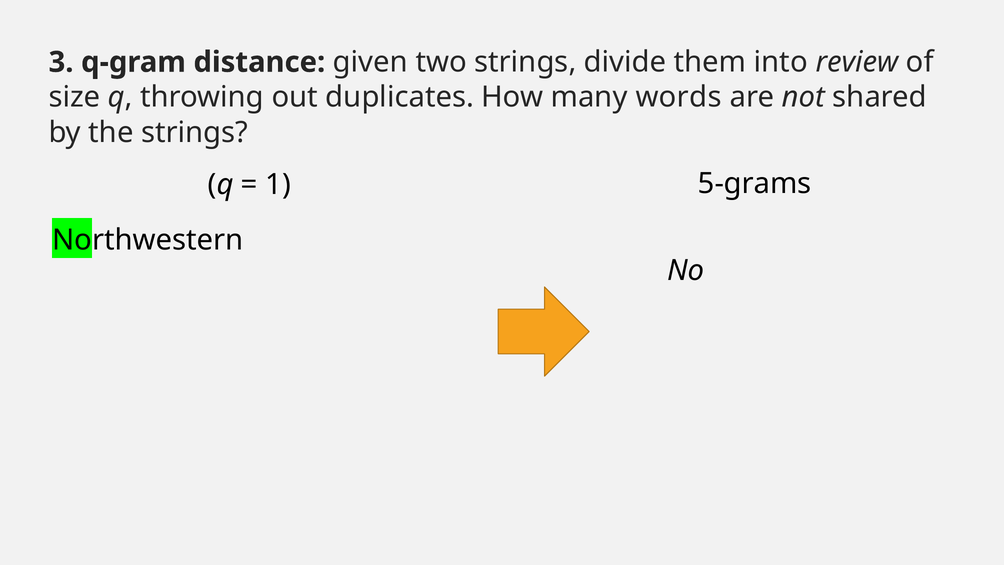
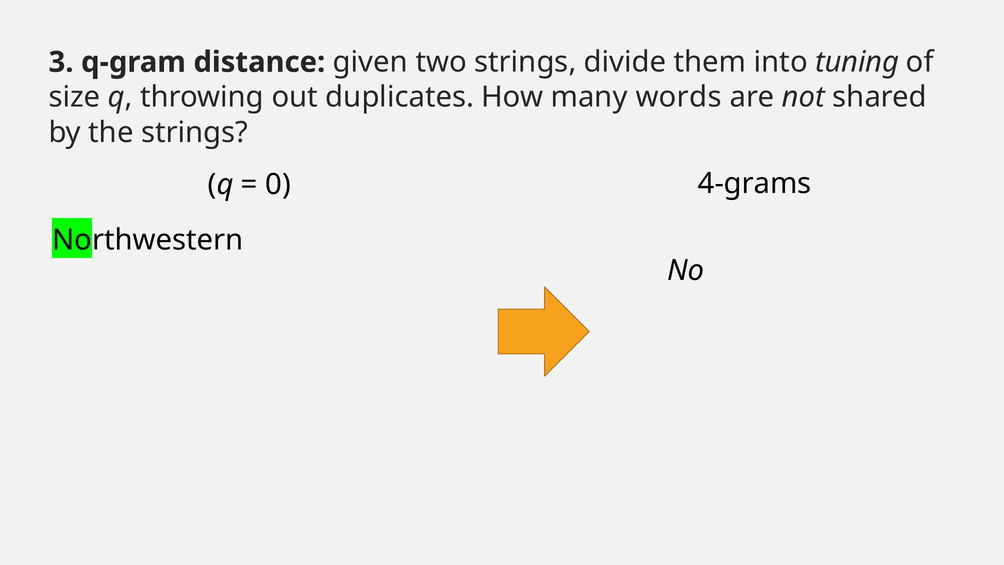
review: review -> tuning
5-grams: 5-grams -> 4-grams
1: 1 -> 0
